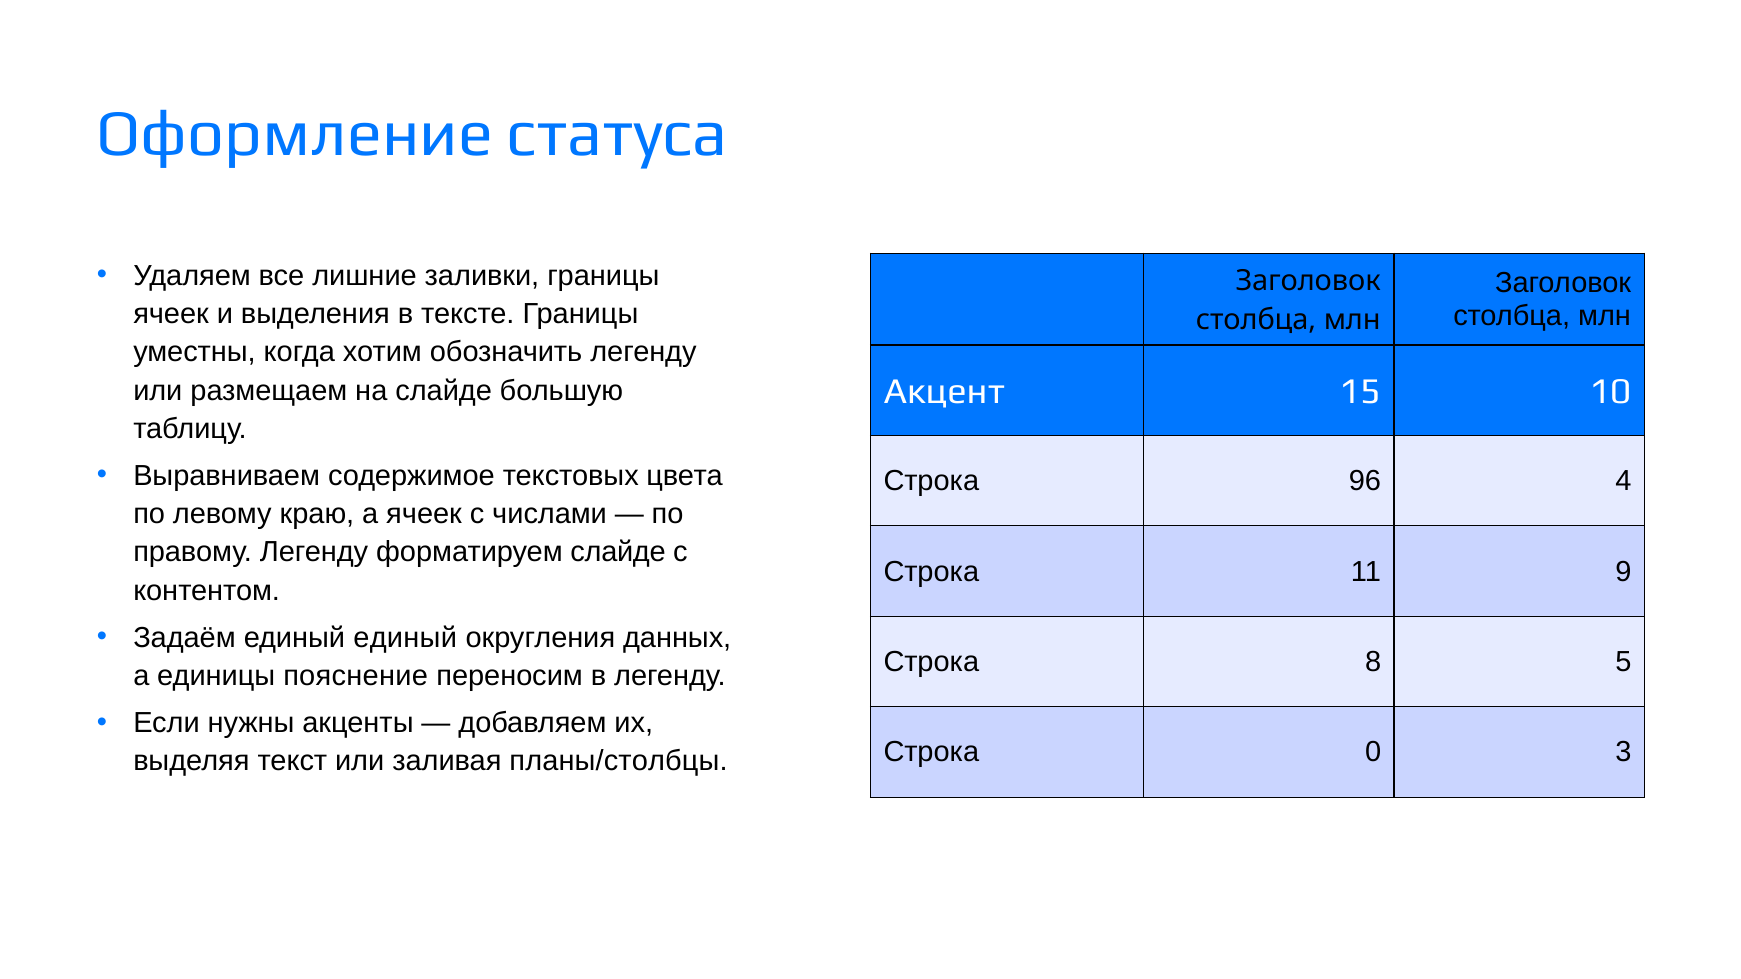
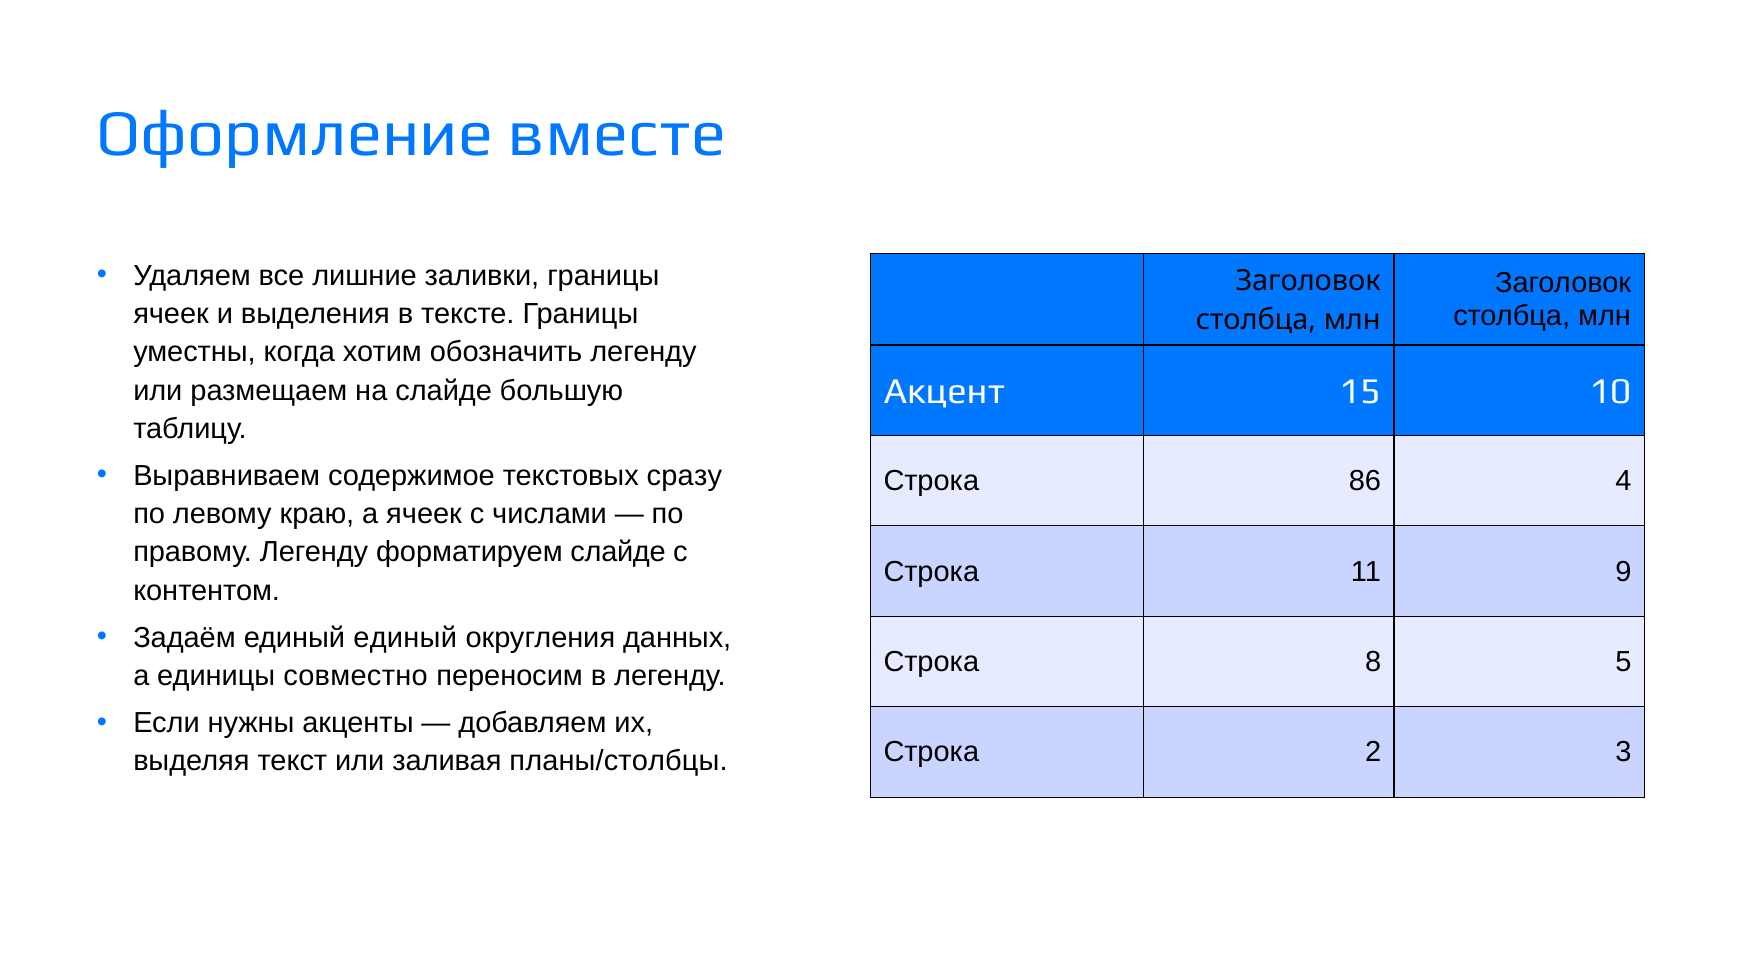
статуса: статуса -> вместе
цвета: цвета -> сразу
96: 96 -> 86
пояснение: пояснение -> совместно
0: 0 -> 2
